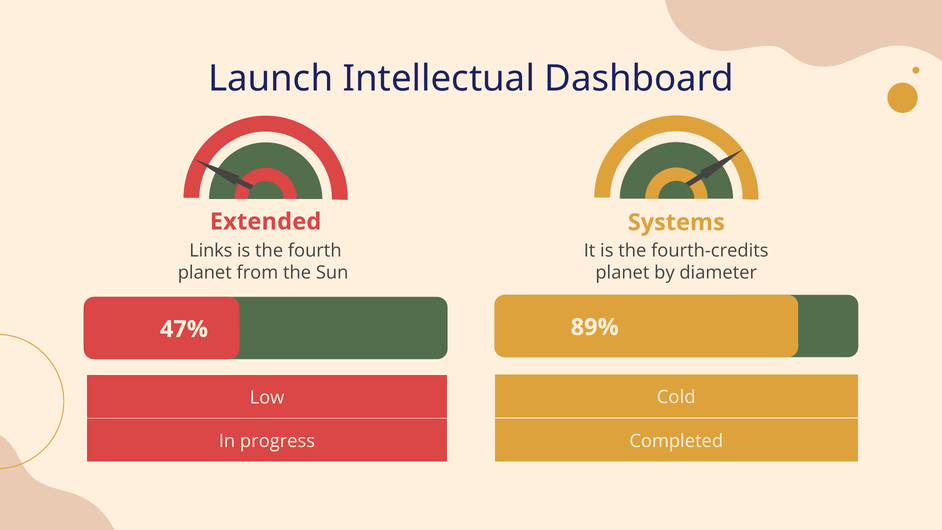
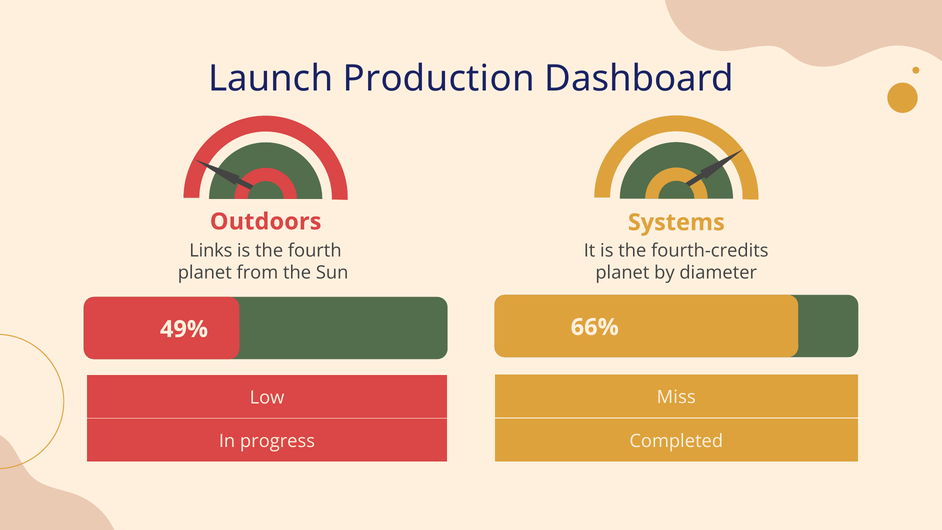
Intellectual: Intellectual -> Production
Extended: Extended -> Outdoors
89%: 89% -> 66%
47%: 47% -> 49%
Cold: Cold -> Miss
